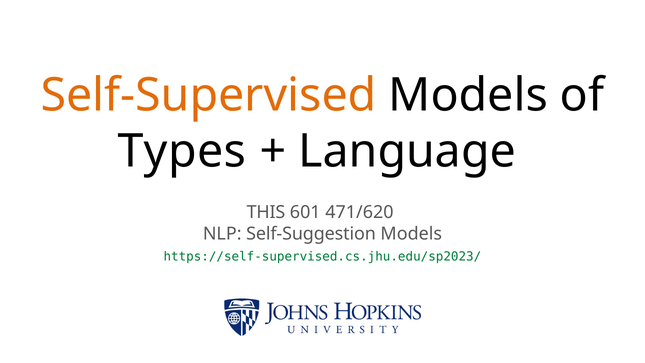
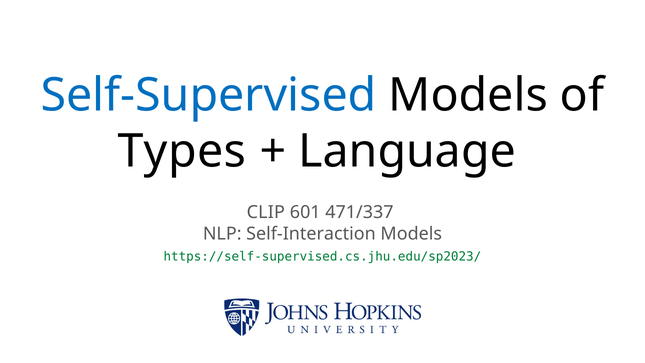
Self-Supervised colour: orange -> blue
THIS: THIS -> CLIP
471/620: 471/620 -> 471/337
Self-Suggestion: Self-Suggestion -> Self-Interaction
